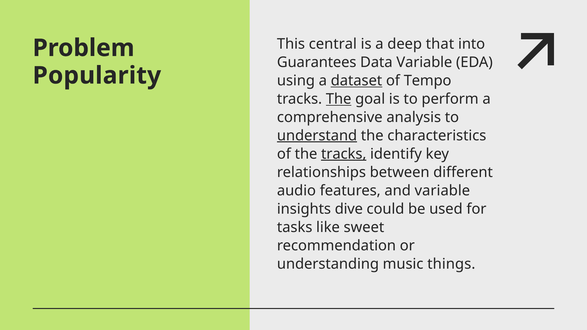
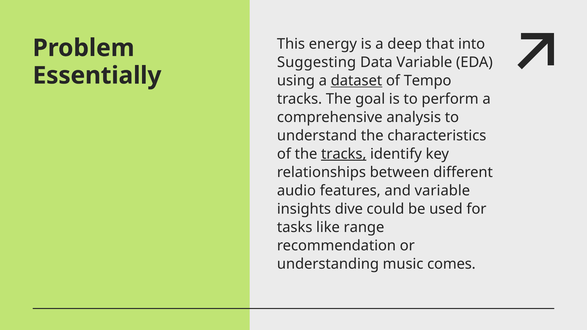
central: central -> energy
Guarantees: Guarantees -> Suggesting
Popularity: Popularity -> Essentially
The at (339, 99) underline: present -> none
understand underline: present -> none
sweet: sweet -> range
things: things -> comes
